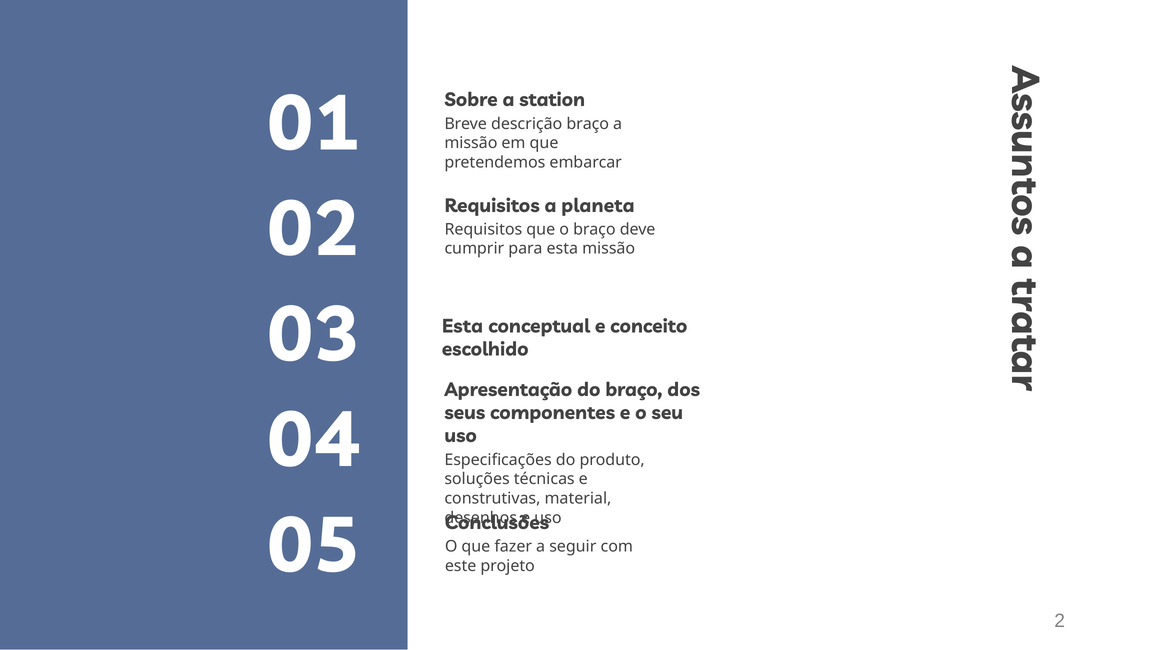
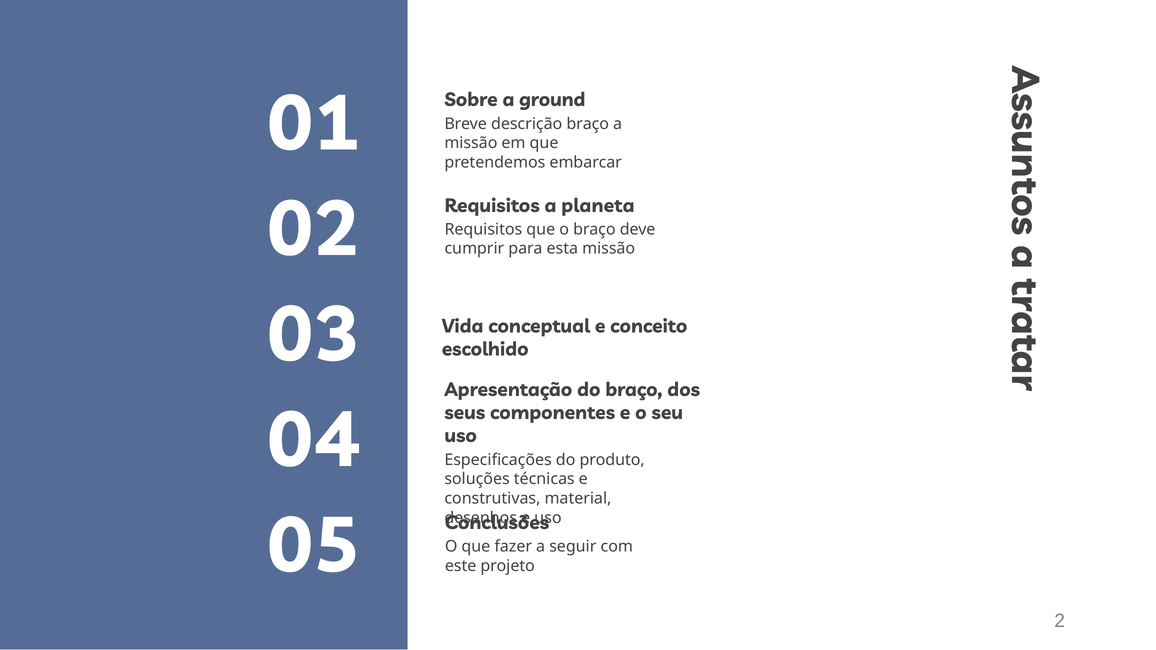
station: station -> ground
Esta at (463, 327): Esta -> Vida
